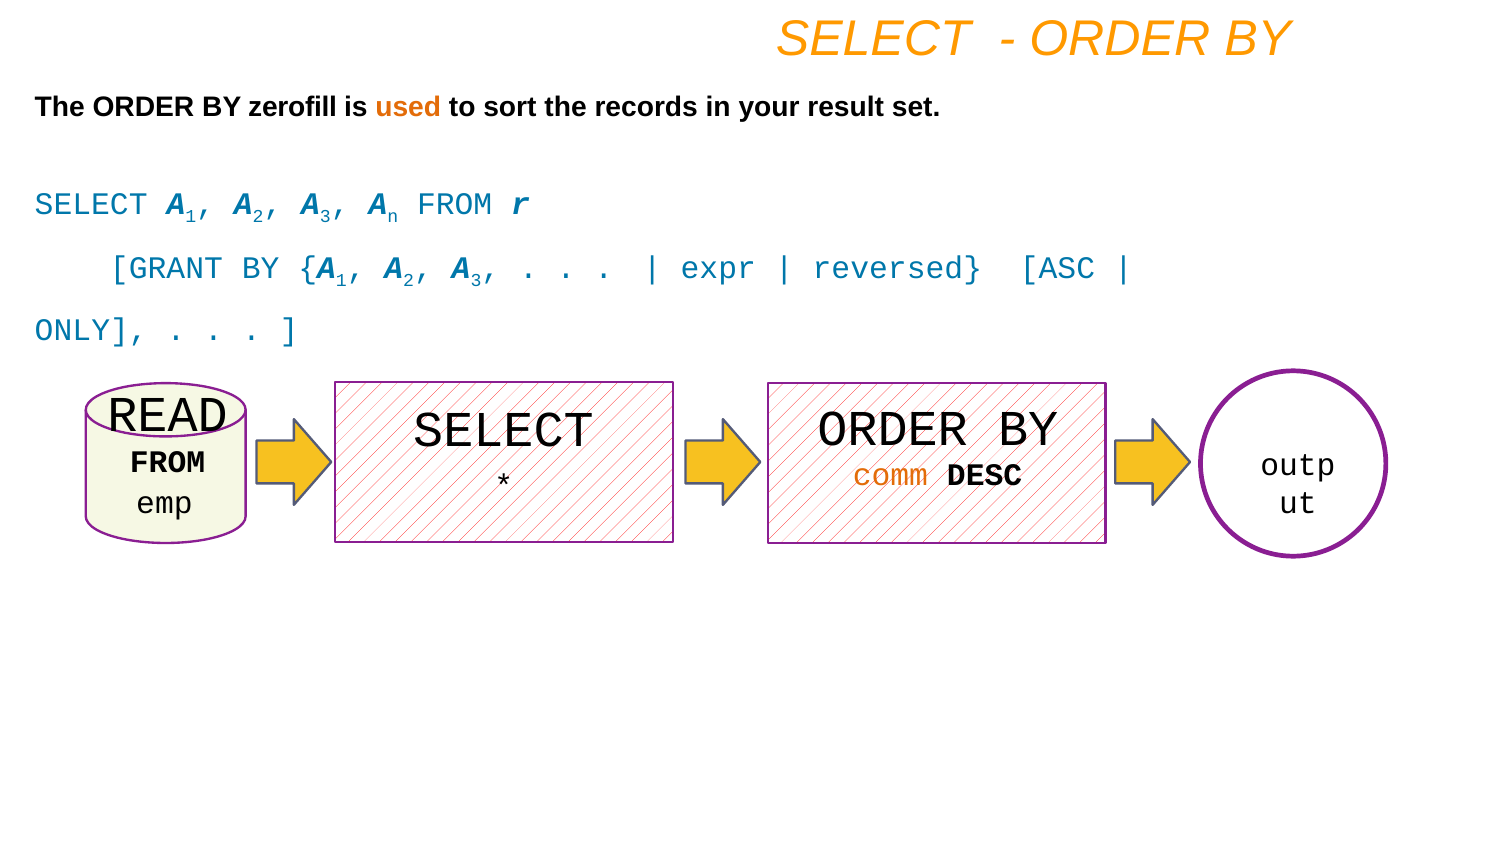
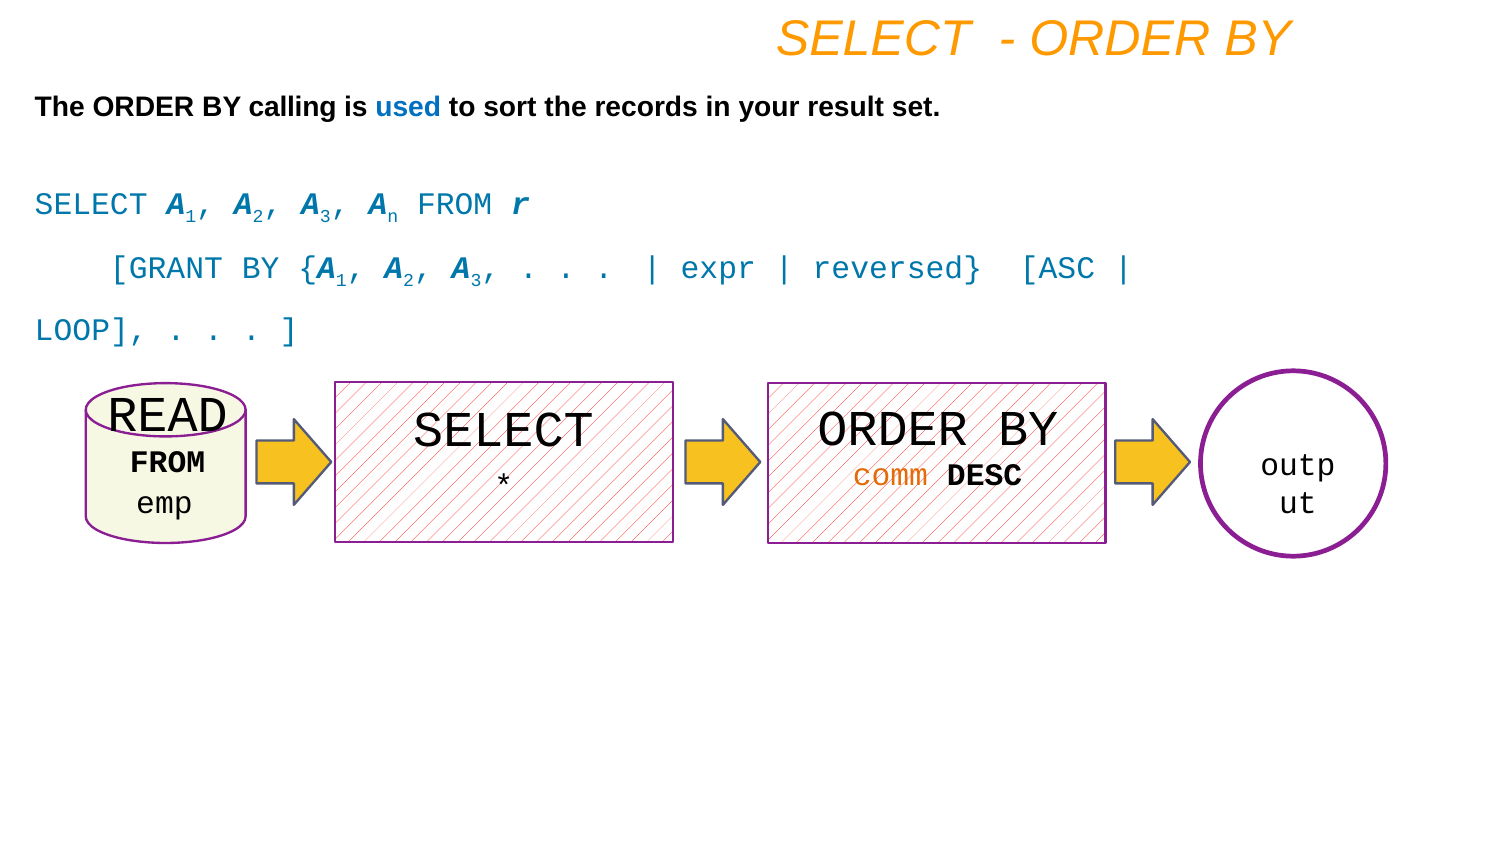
zerofill: zerofill -> calling
used colour: orange -> blue
ONLY: ONLY -> LOOP
